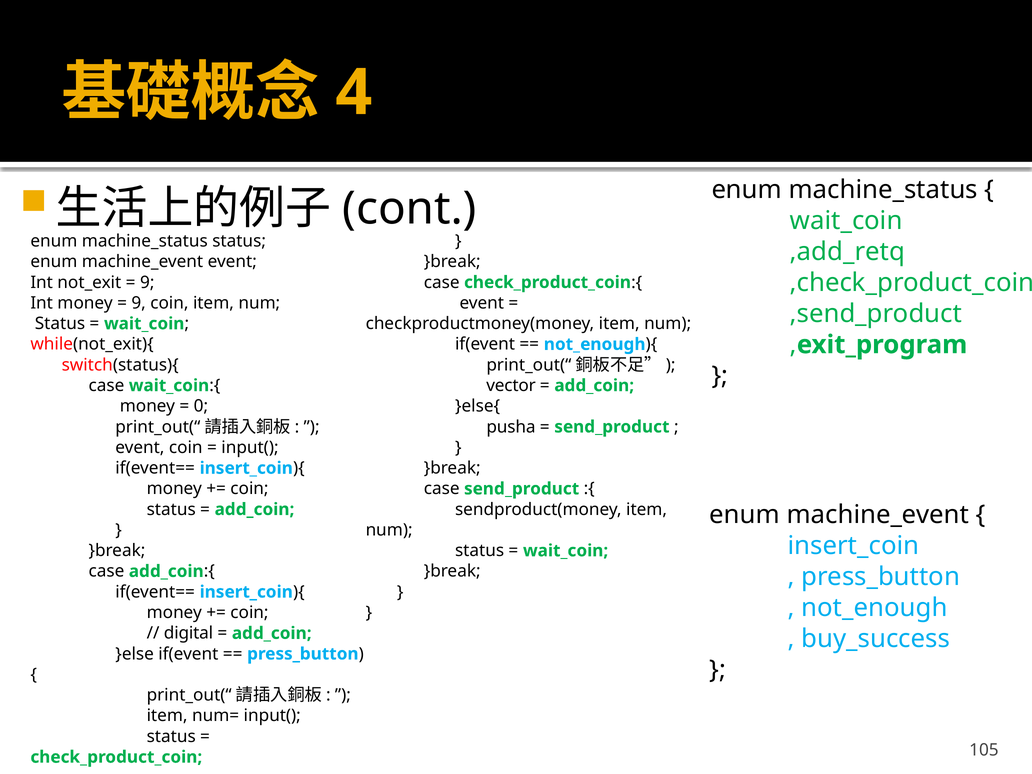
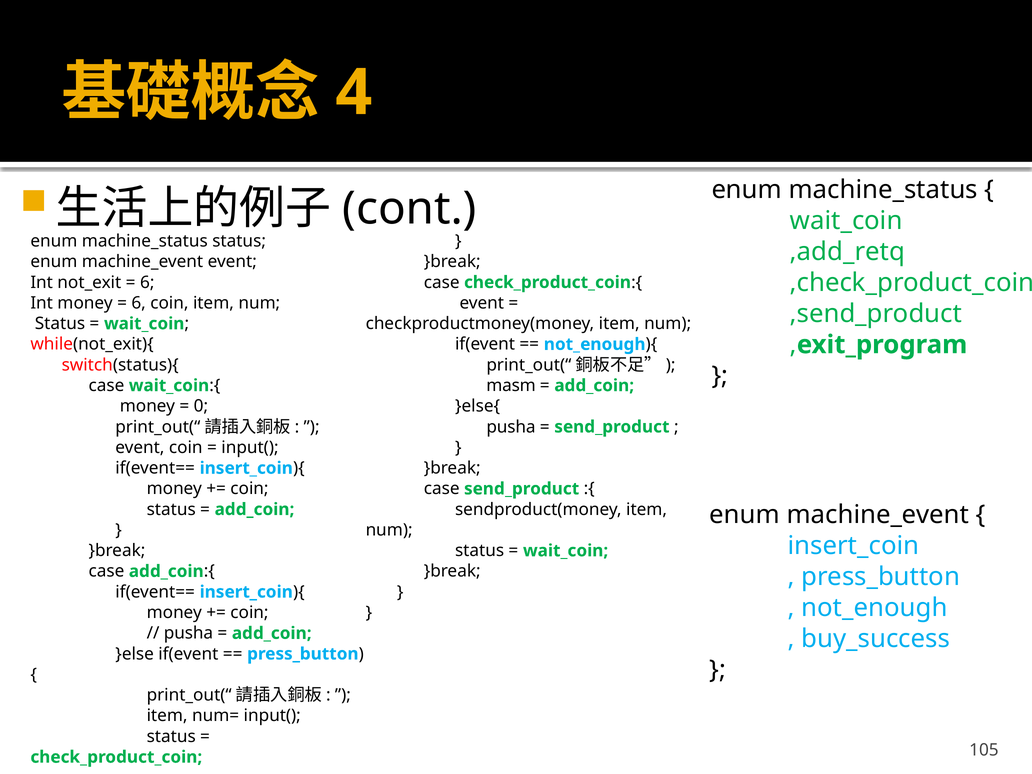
9 at (147, 282): 9 -> 6
9 at (139, 303): 9 -> 6
vector: vector -> masm
digital at (189, 633): digital -> pusha
